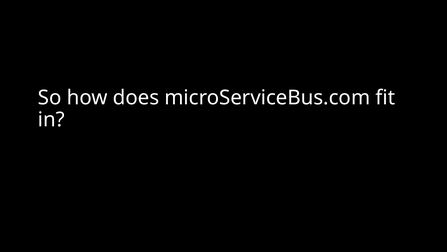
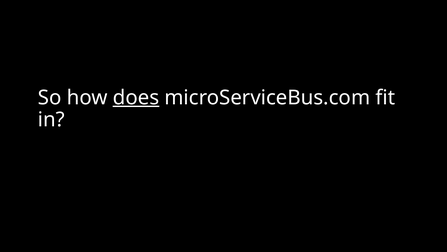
does underline: none -> present
